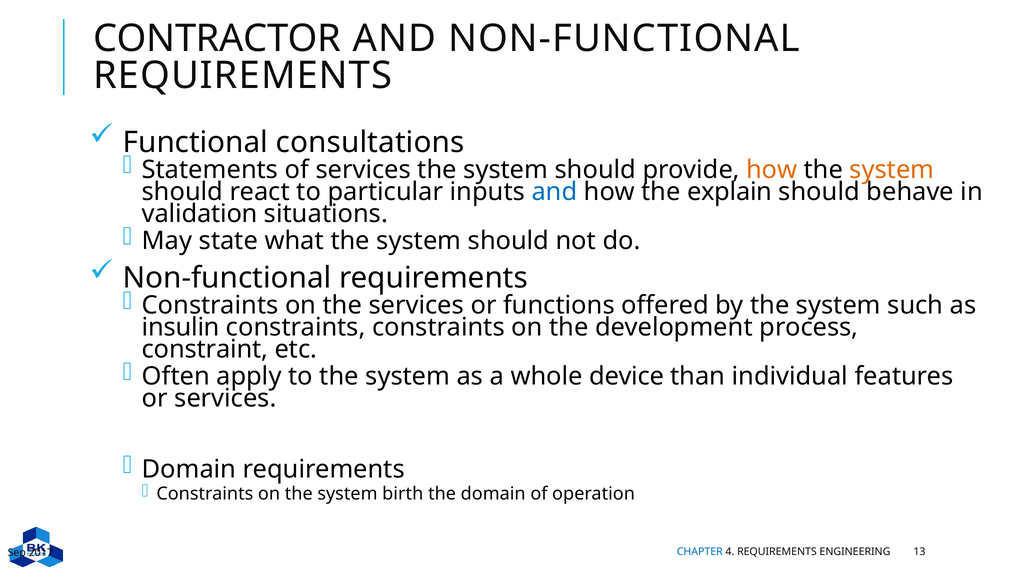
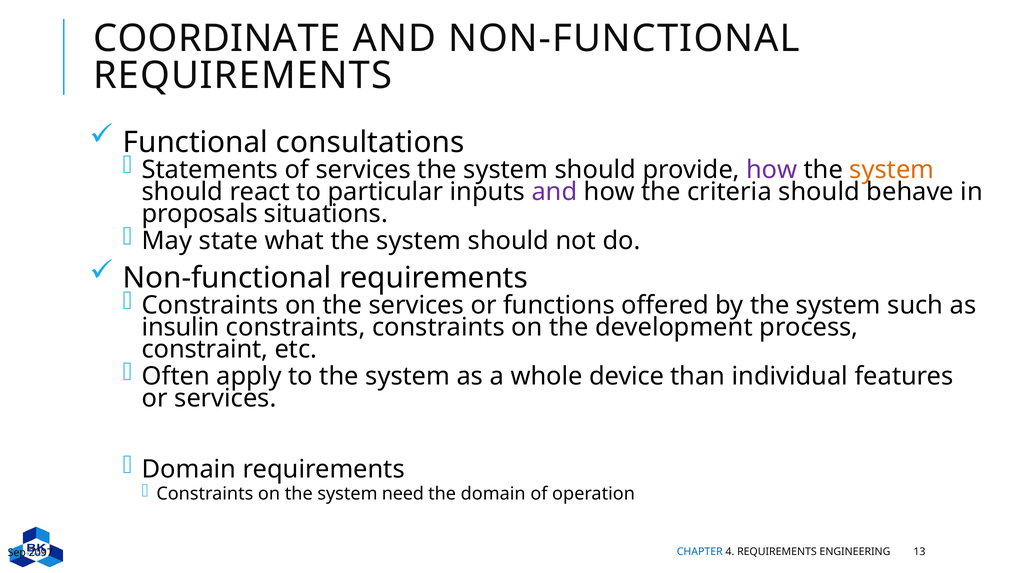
CONTRACTOR: CONTRACTOR -> COORDINATE
how at (772, 170) colour: orange -> purple
and at (554, 192) colour: blue -> purple
explain: explain -> criteria
validation: validation -> proposals
birth: birth -> need
2017: 2017 -> 2097
